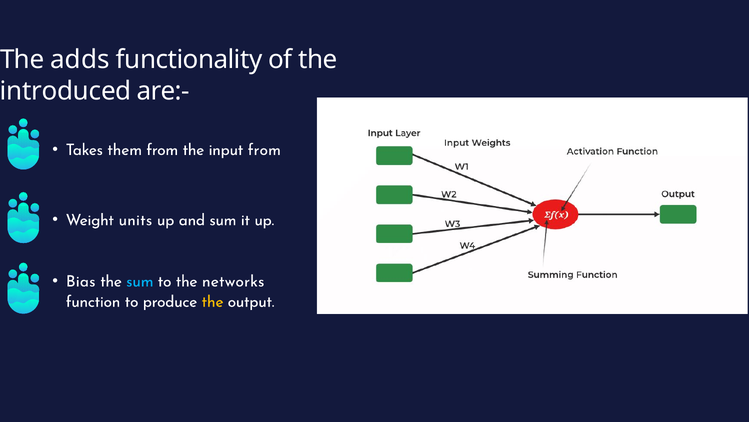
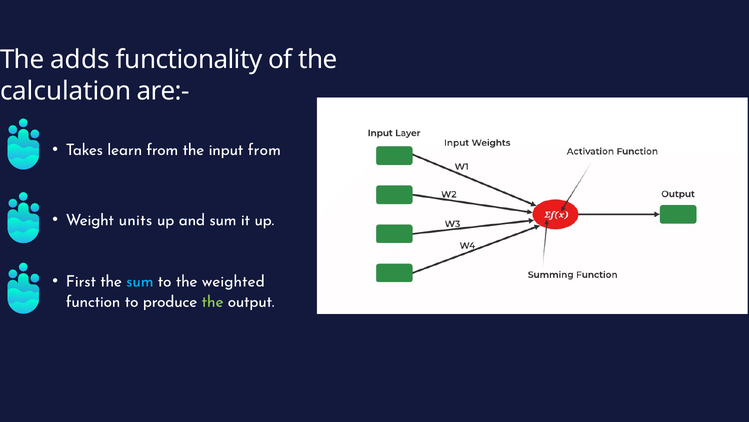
introduced: introduced -> calculation
them: them -> learn
Bias: Bias -> First
networks: networks -> weighted
the at (213, 301) colour: yellow -> light green
